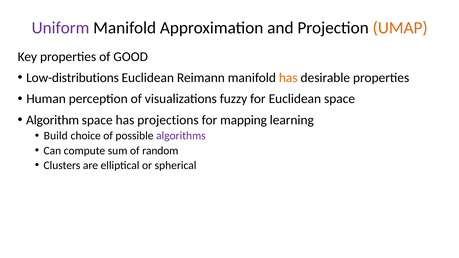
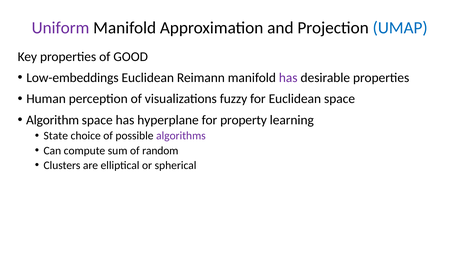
UMAP colour: orange -> blue
Low-distributions: Low-distributions -> Low-embeddings
has at (288, 78) colour: orange -> purple
projections: projections -> hyperplane
mapping: mapping -> property
Build: Build -> State
